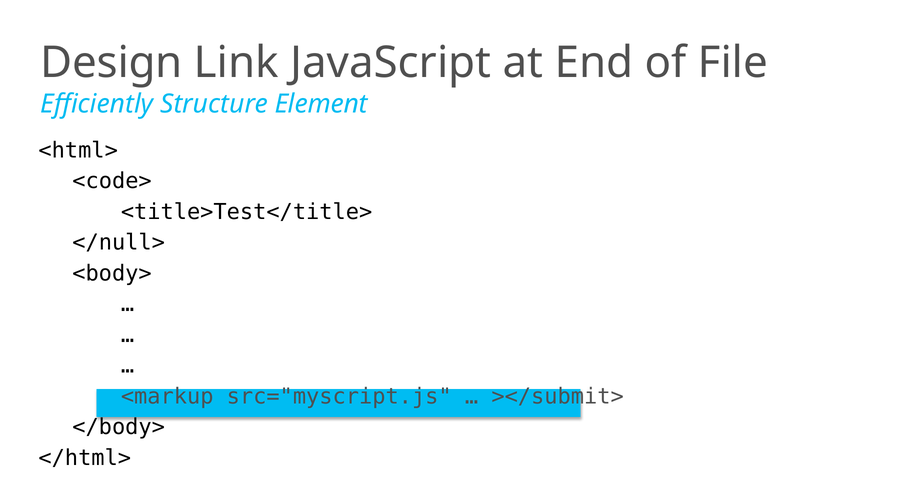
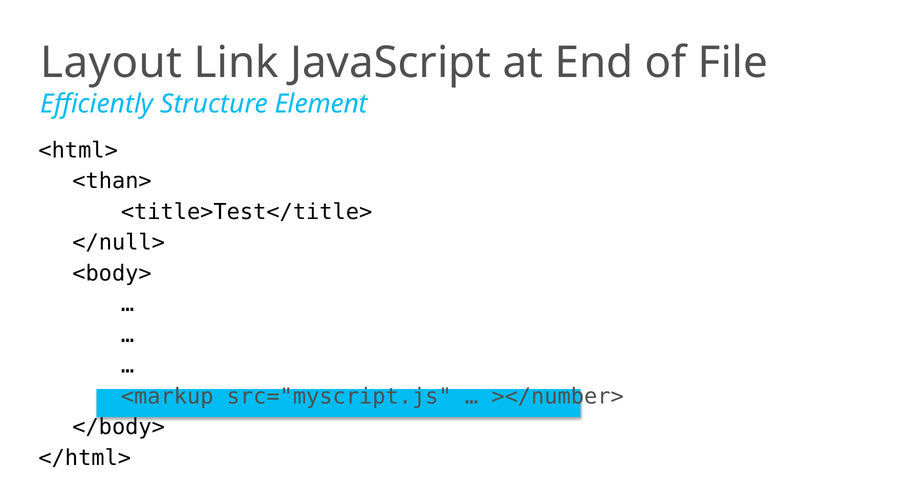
Design: Design -> Layout
<code>: <code> -> <than>
></submit>: ></submit> -> ></number>
